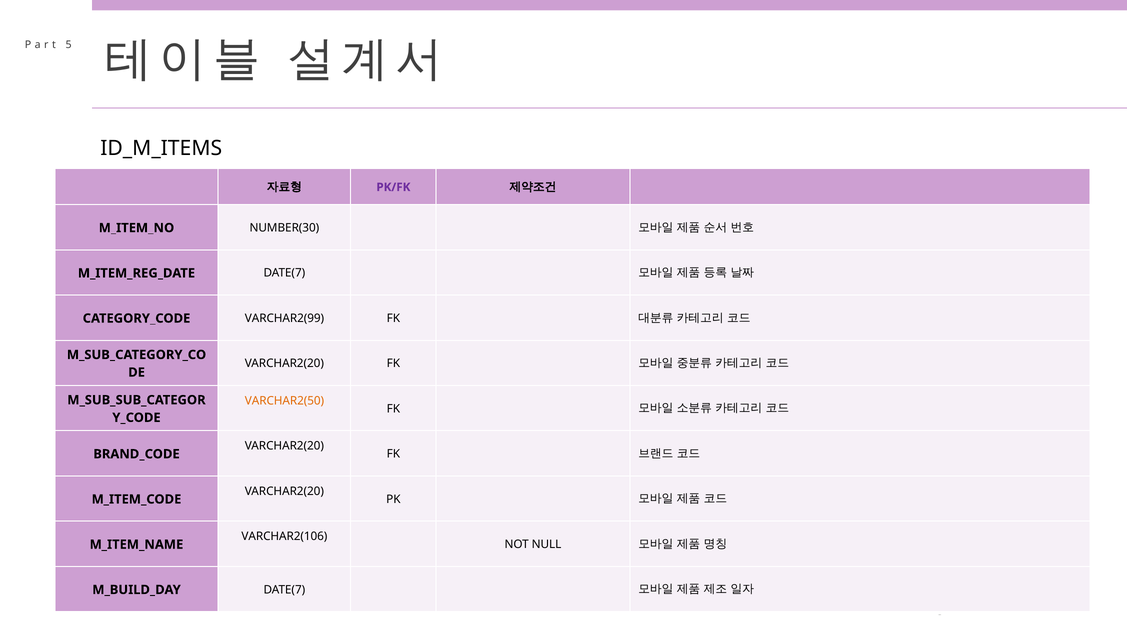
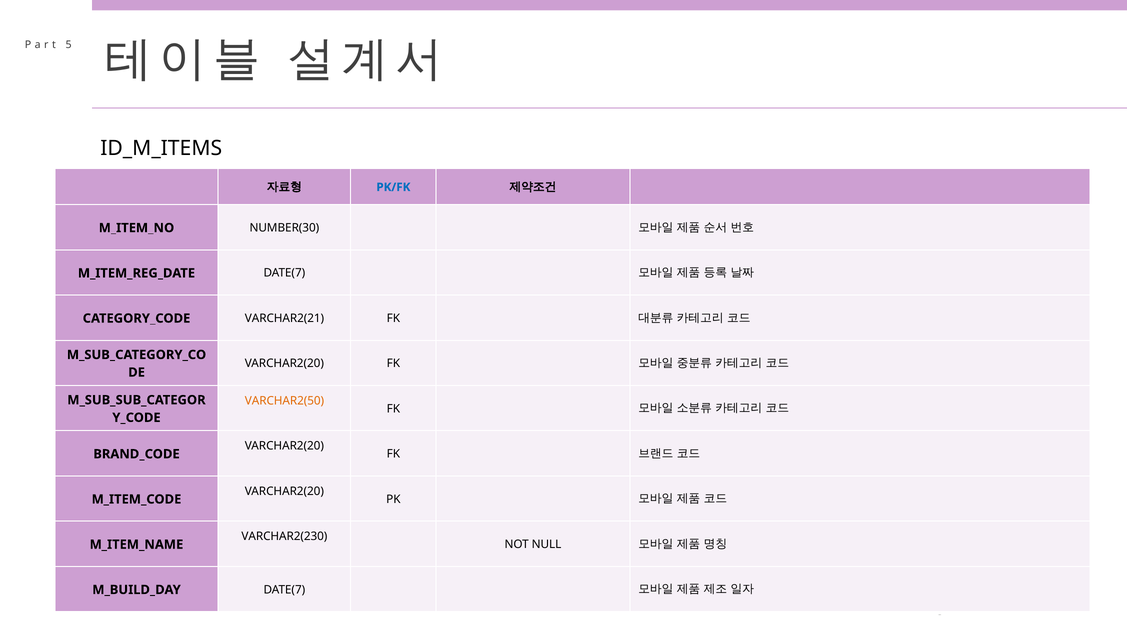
PK/FK colour: purple -> blue
VARCHAR2(99: VARCHAR2(99 -> VARCHAR2(21
VARCHAR2(106: VARCHAR2(106 -> VARCHAR2(230
